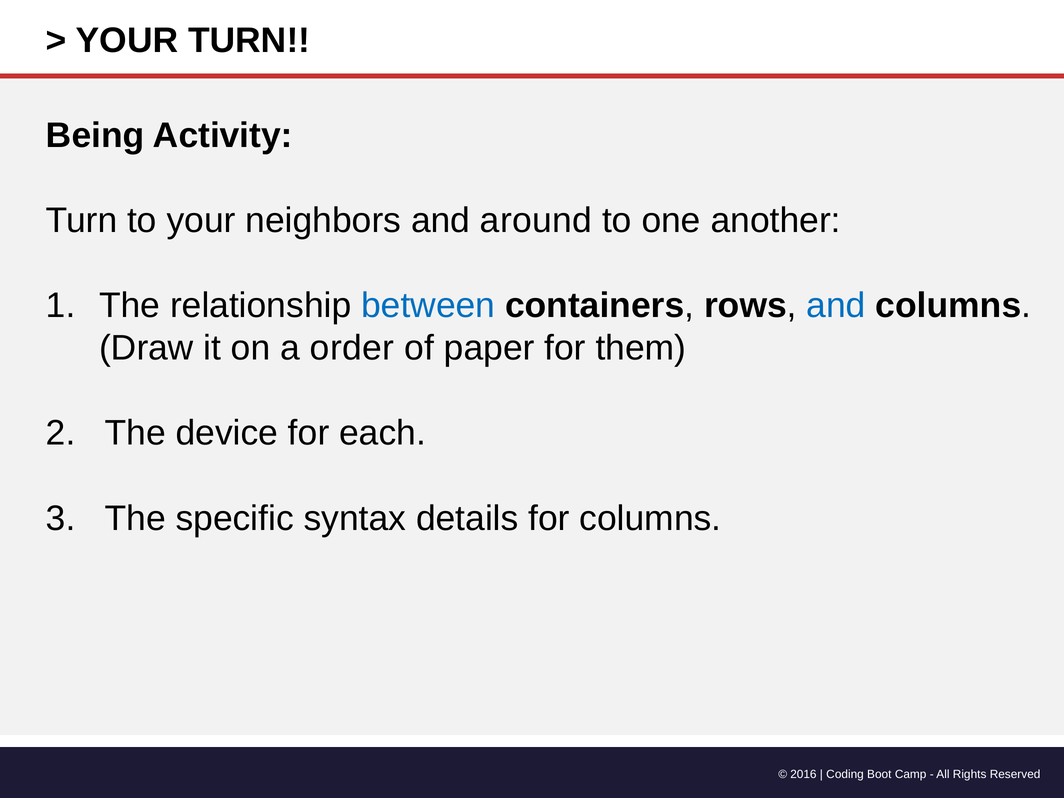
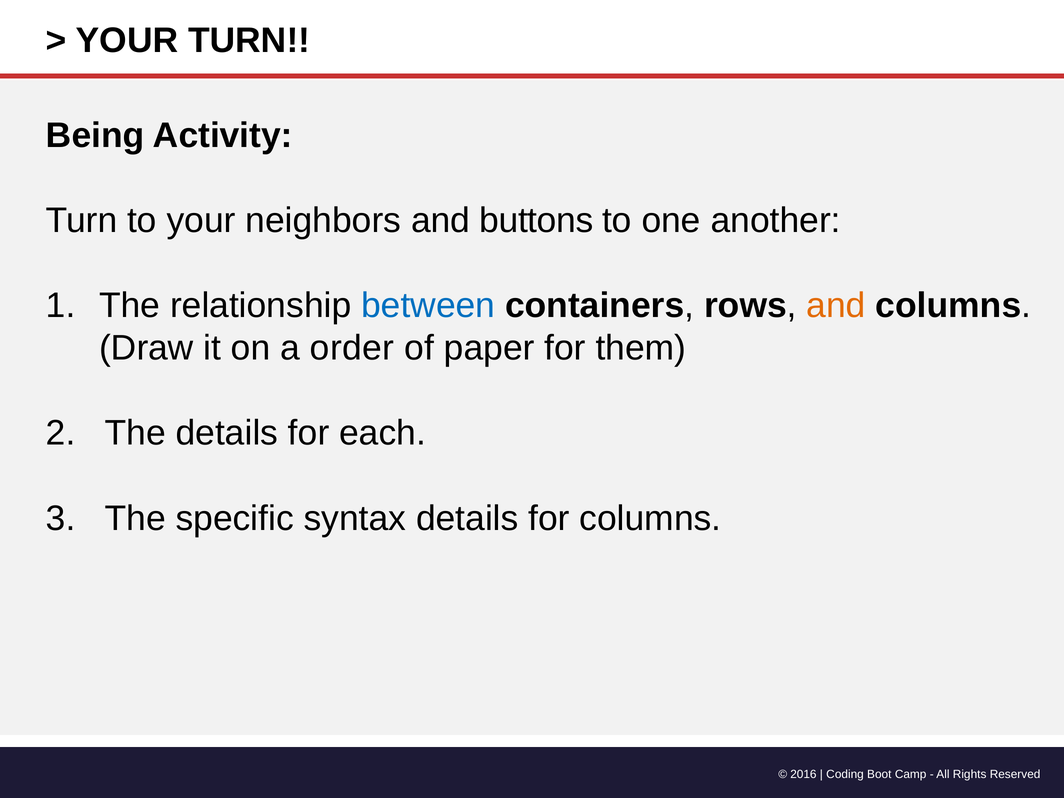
around: around -> buttons
and at (836, 306) colour: blue -> orange
The device: device -> details
